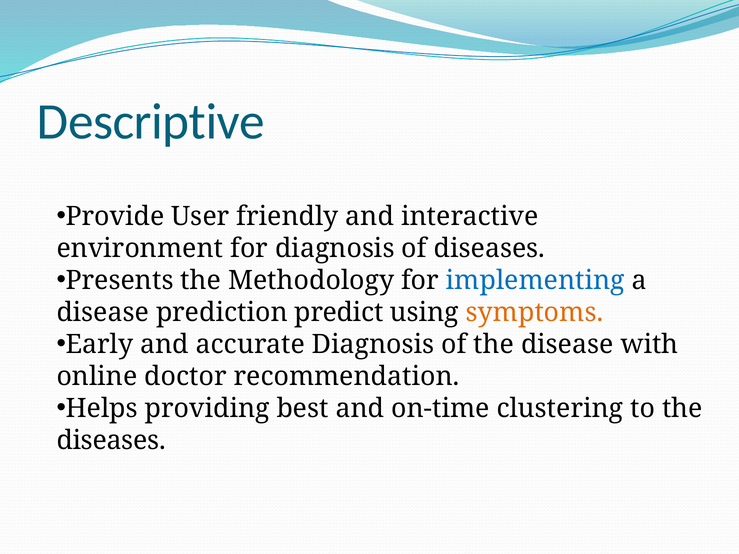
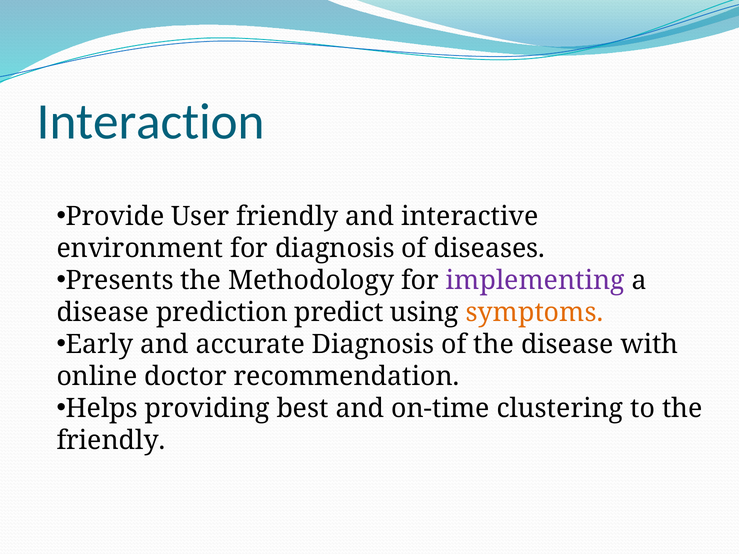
Descriptive: Descriptive -> Interaction
implementing colour: blue -> purple
diseases at (111, 441): diseases -> friendly
